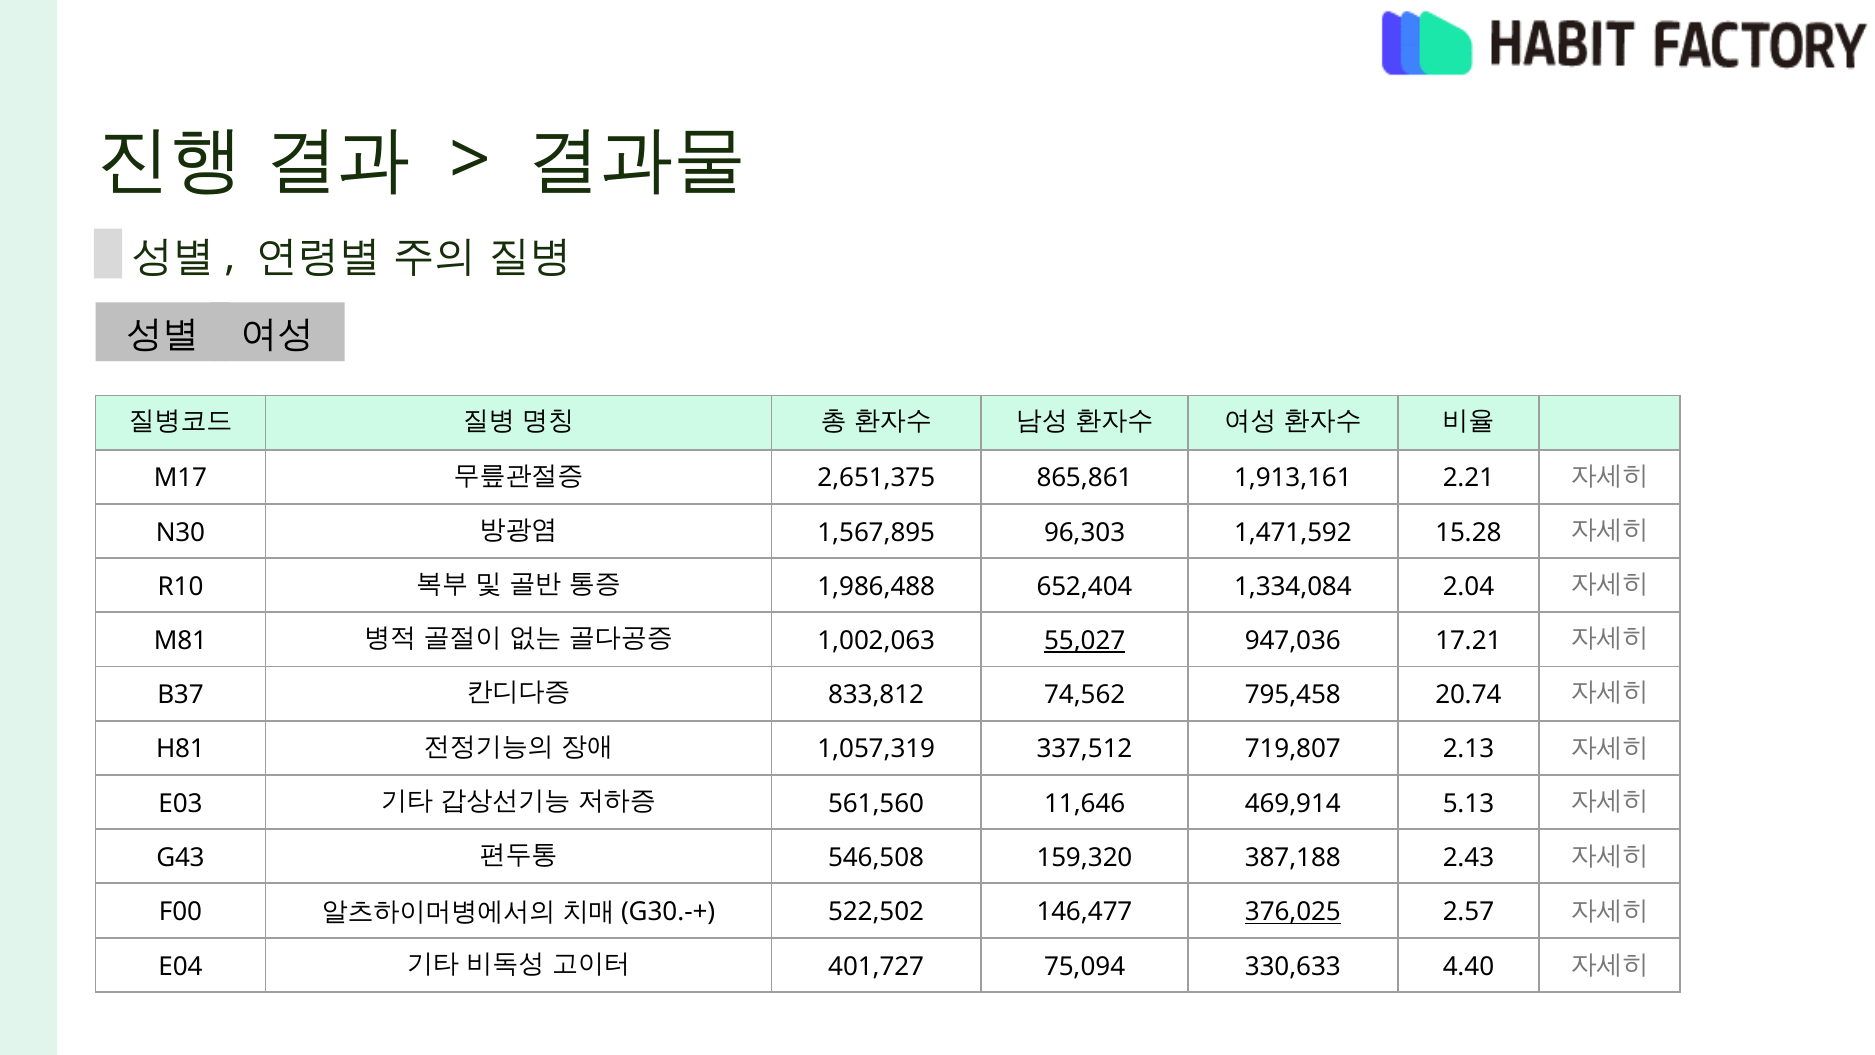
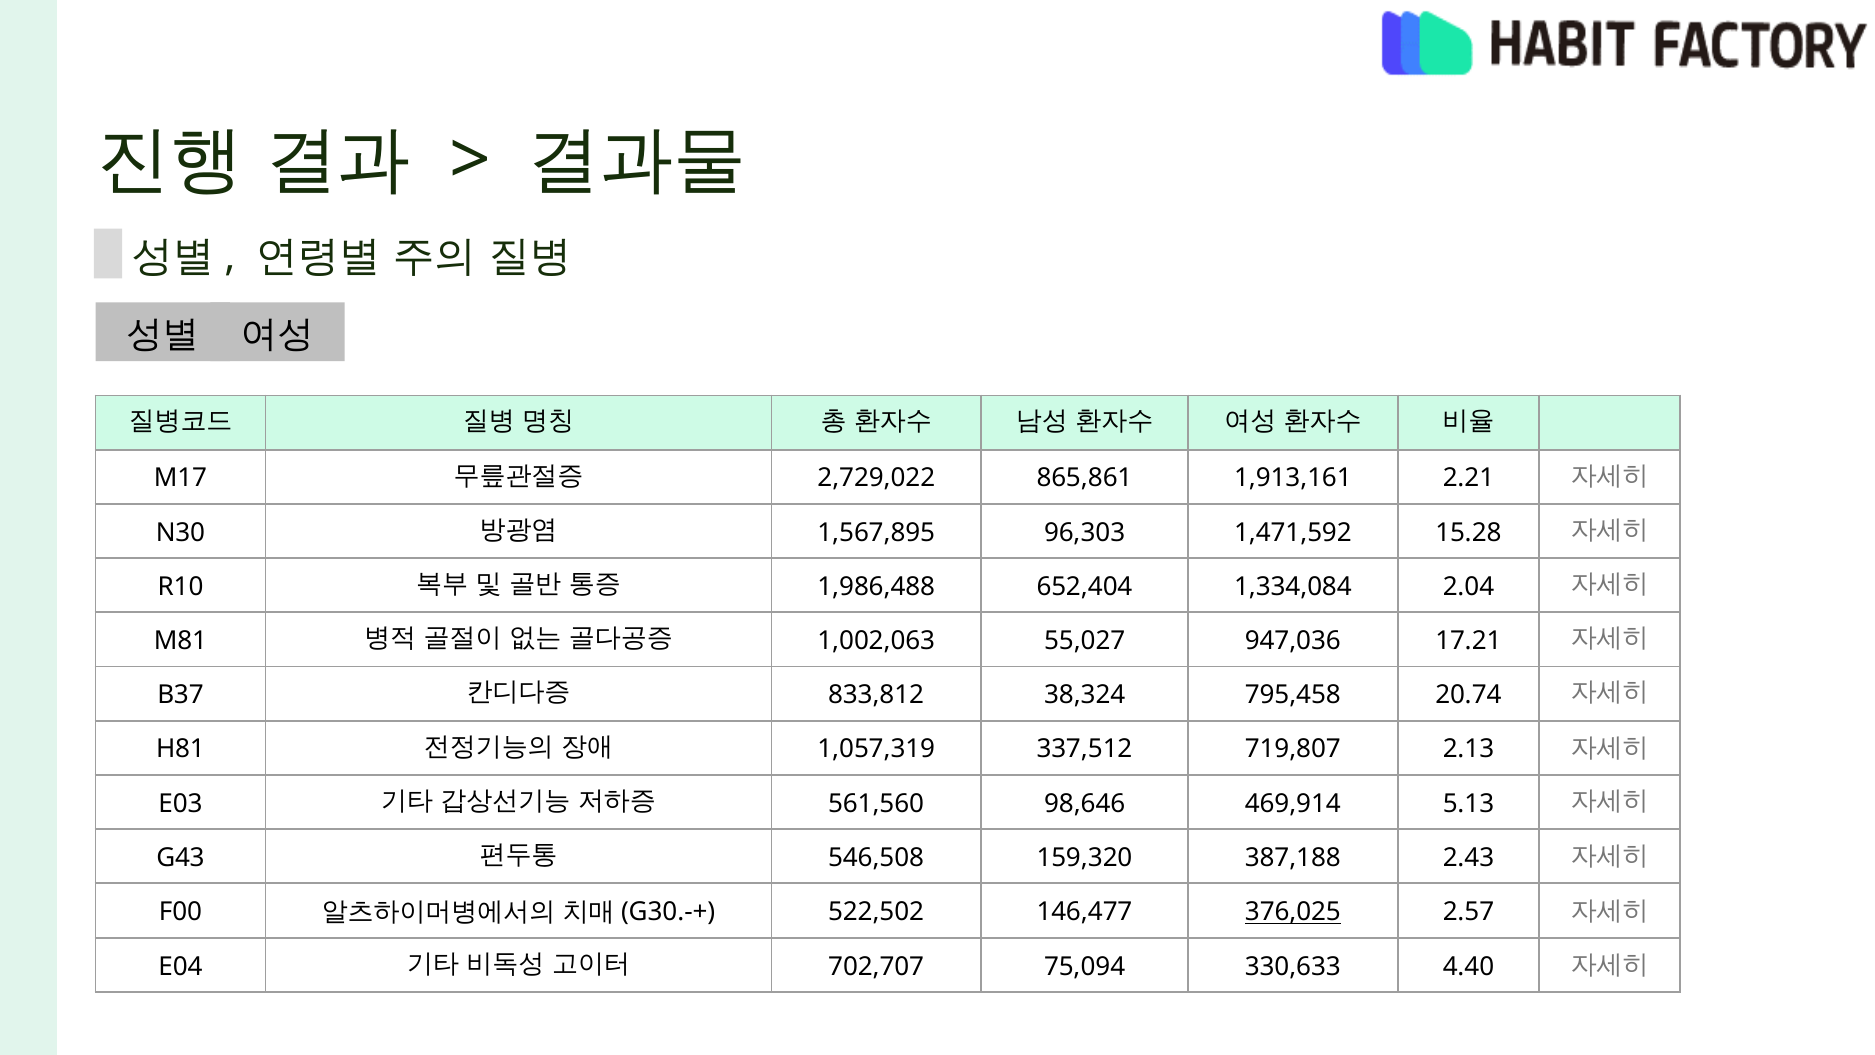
2,651,375: 2,651,375 -> 2,729,022
55,027 underline: present -> none
74,562: 74,562 -> 38,324
11,646: 11,646 -> 98,646
401,727: 401,727 -> 702,707
